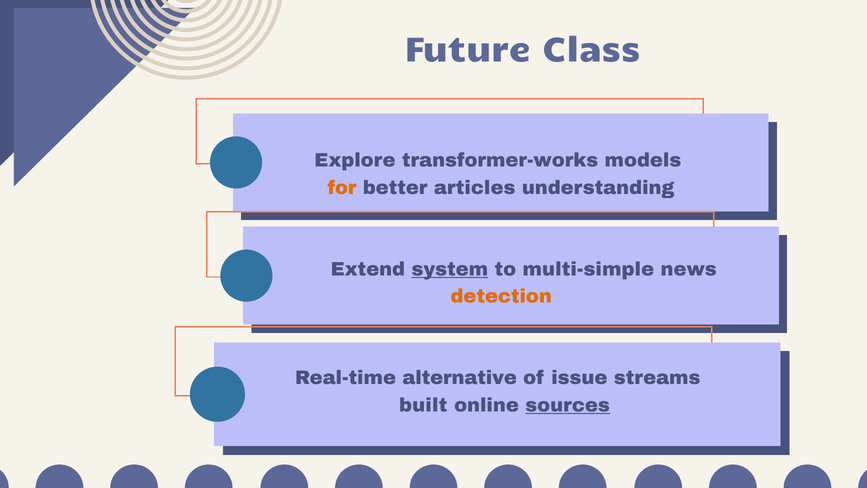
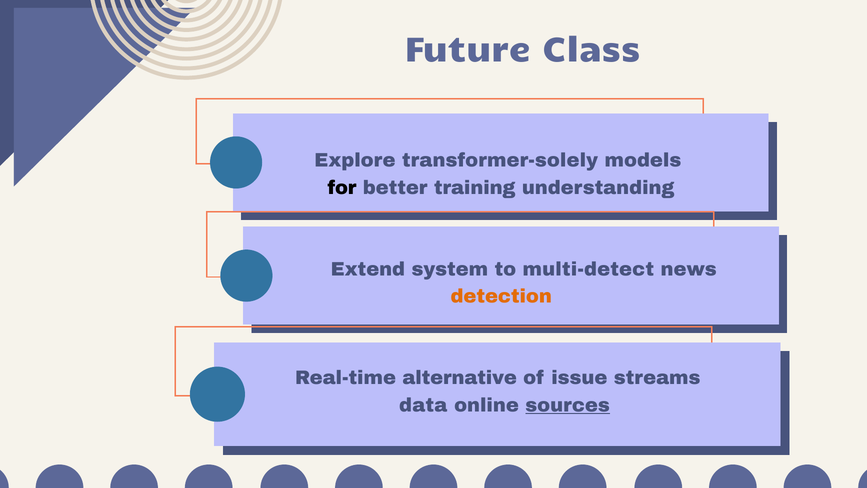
transformer-works: transformer-works -> transformer-solely
for colour: orange -> black
articles: articles -> training
system underline: present -> none
multi-simple: multi-simple -> multi-detect
built: built -> data
